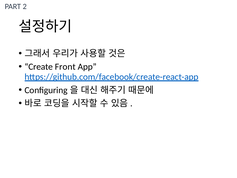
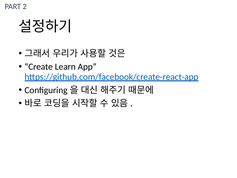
Front: Front -> Learn
